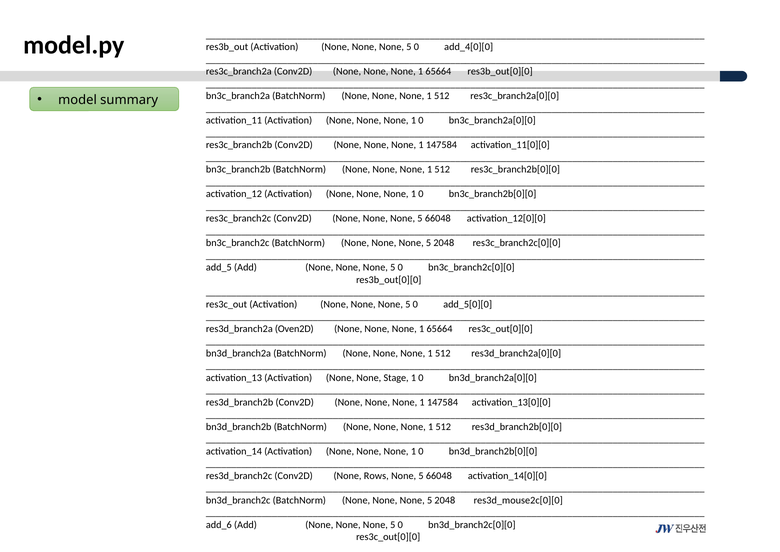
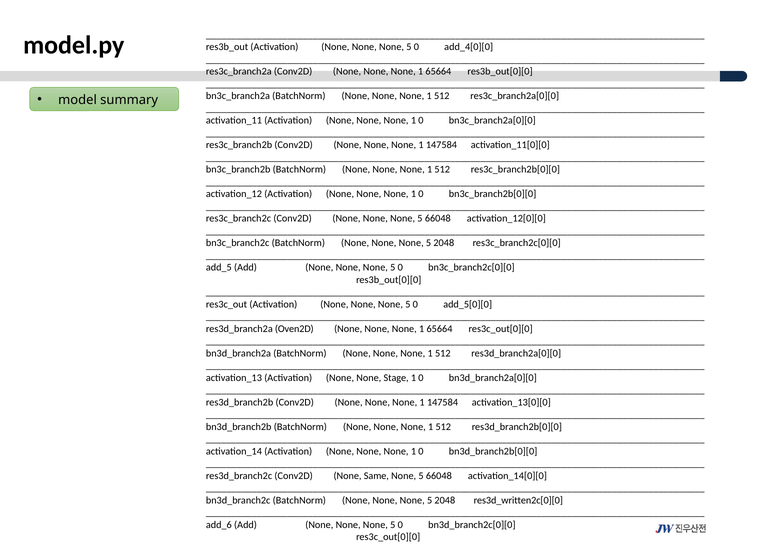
Rows: Rows -> Same
res3d_mouse2c[0][0: res3d_mouse2c[0][0 -> res3d_written2c[0][0
